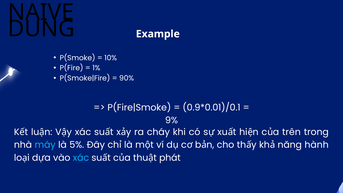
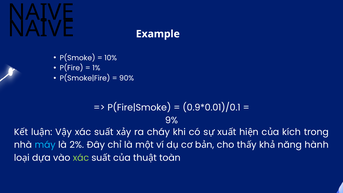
DUNG at (41, 29): DUNG -> NAIVE
trên: trên -> kích
5%: 5% -> 2%
xác at (81, 158) colour: light blue -> light green
phát: phát -> toàn
